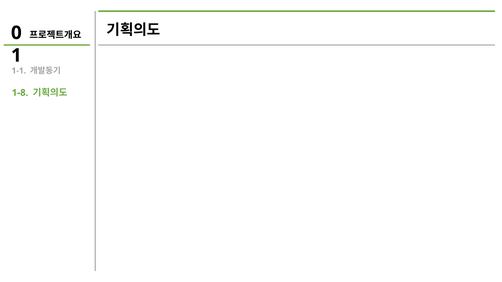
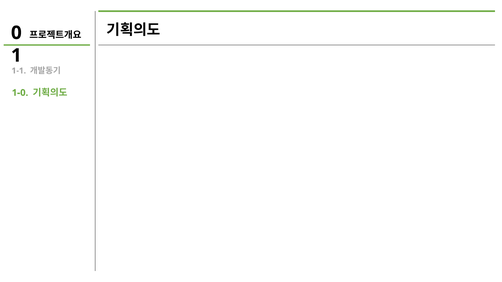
1-8: 1-8 -> 1-0
